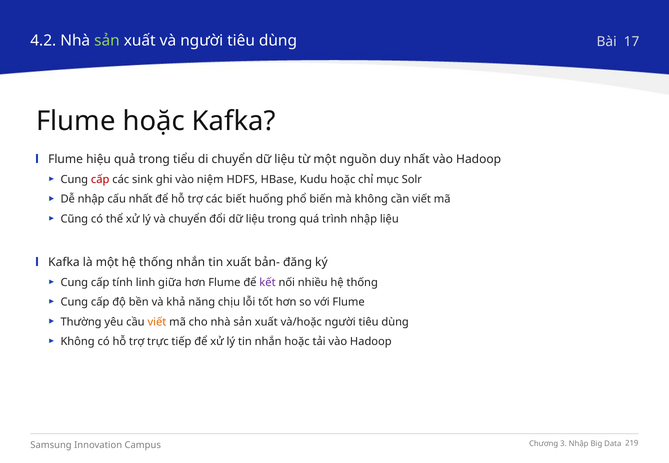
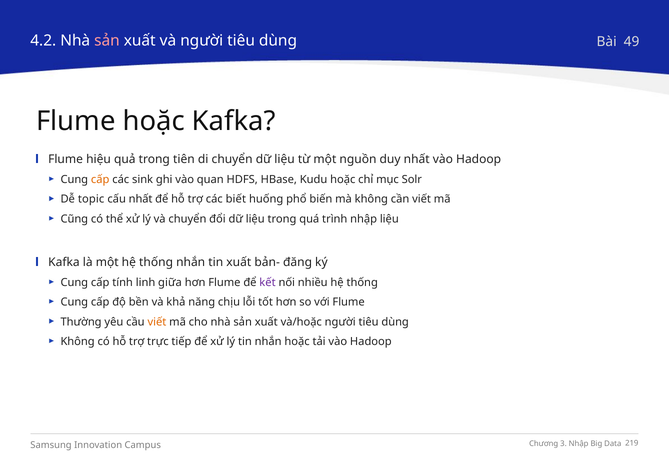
sản at (107, 41) colour: light green -> pink
17: 17 -> 49
tiểu: tiểu -> tiên
cấp at (100, 180) colour: red -> orange
niệm: niệm -> quan
Dễ nhập: nhập -> topic
